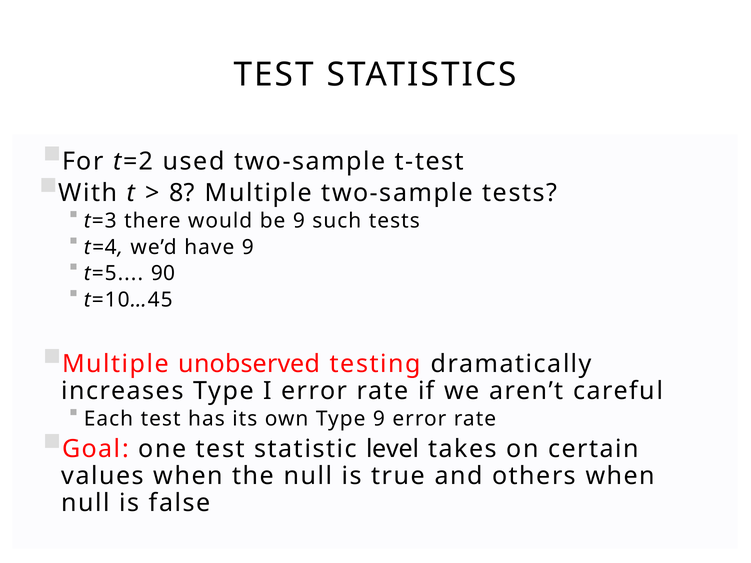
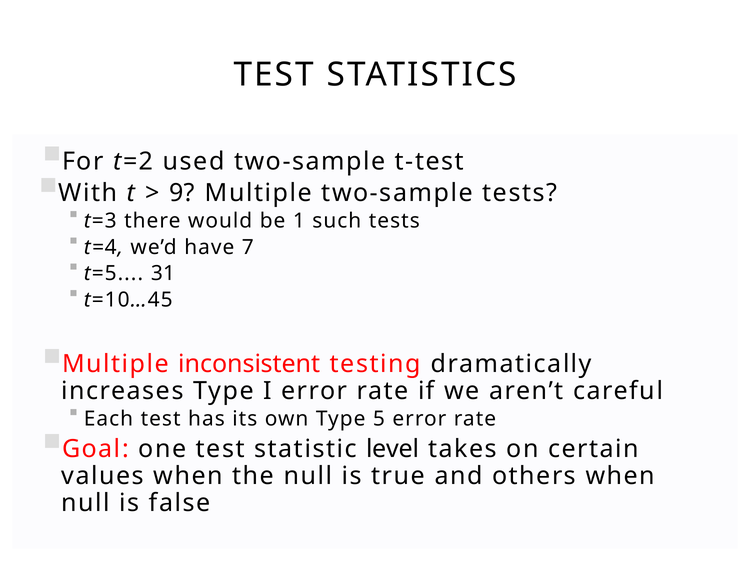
8: 8 -> 9
be 9: 9 -> 1
have 9: 9 -> 7
90: 90 -> 31
unobserved: unobserved -> inconsistent
Type 9: 9 -> 5
